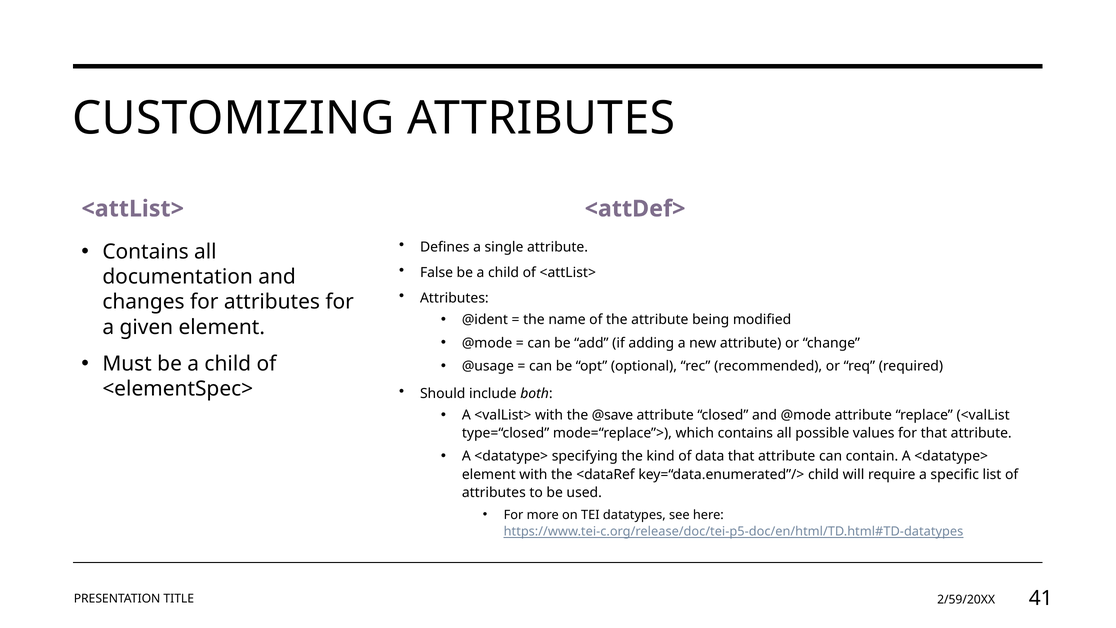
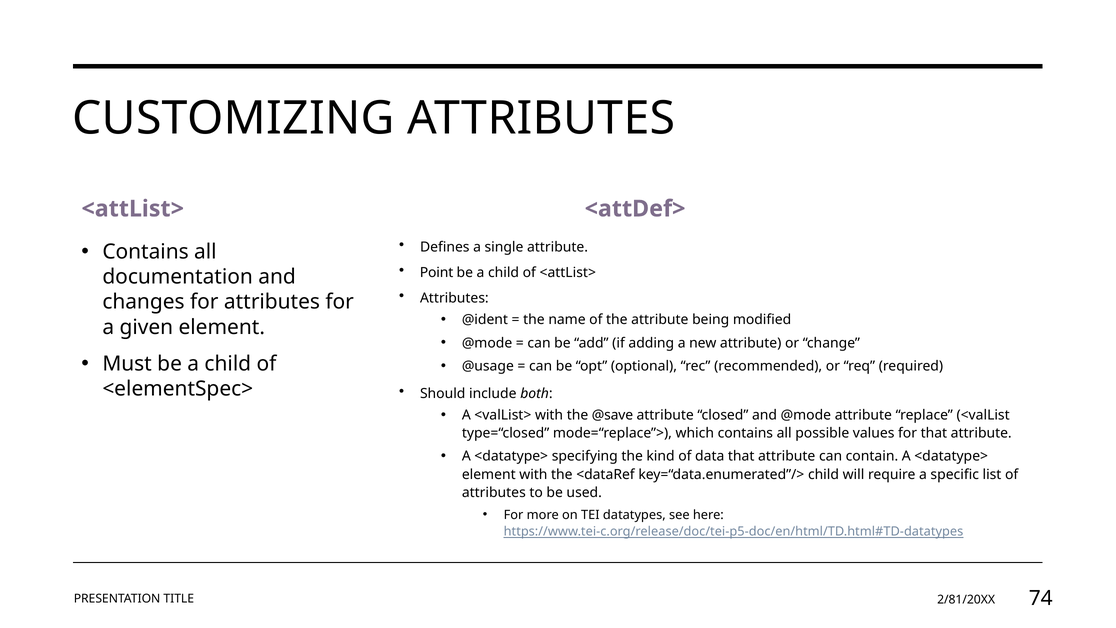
False: False -> Point
41: 41 -> 74
2/59/20XX: 2/59/20XX -> 2/81/20XX
